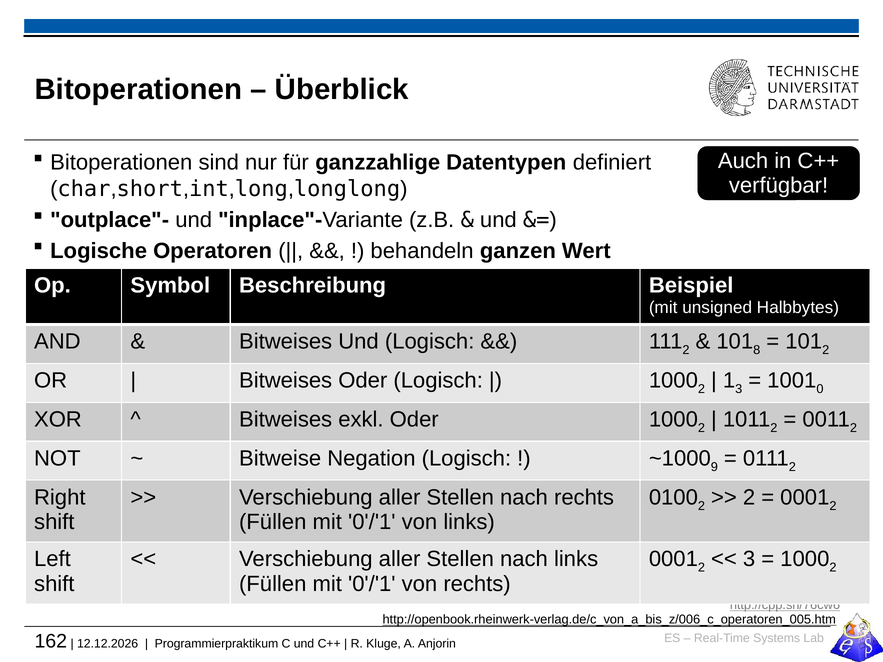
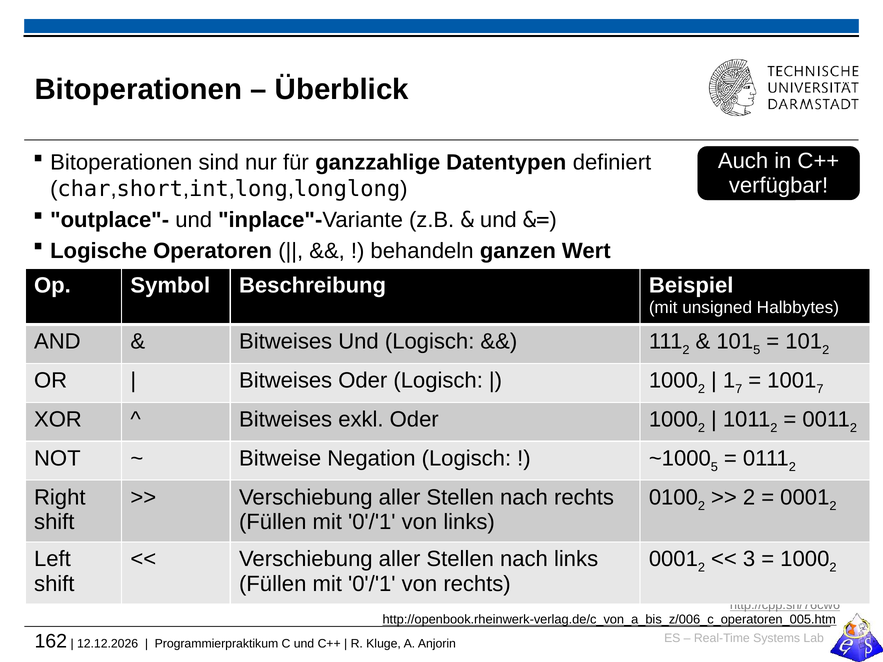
8 at (757, 350): 8 -> 5
3 at (739, 389): 3 -> 7
0 at (820, 389): 0 -> 7
9 at (714, 467): 9 -> 5
